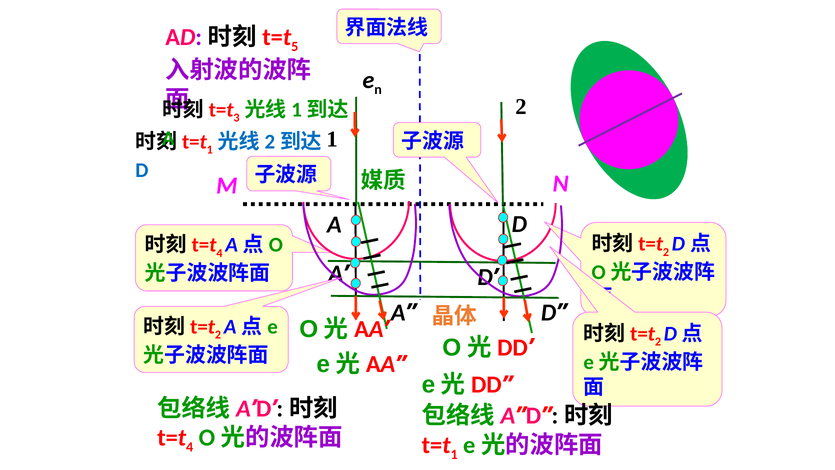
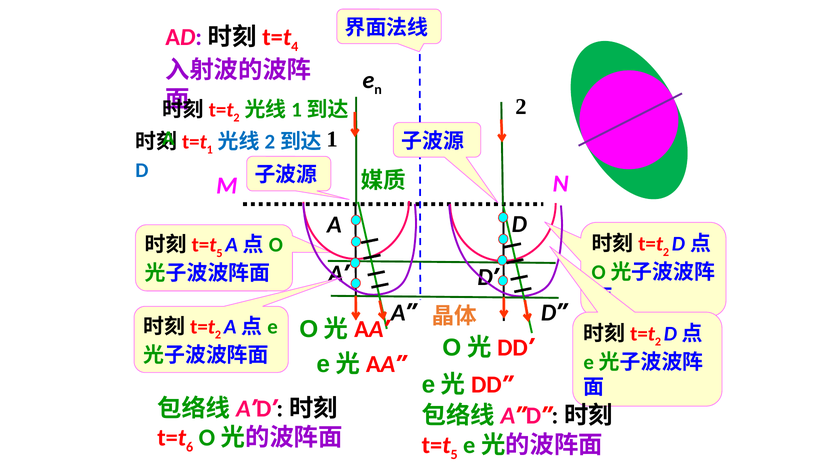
5: 5 -> 4
3 at (237, 118): 3 -> 2
4 at (219, 253): 4 -> 5
4 at (190, 447): 4 -> 6
1 at (454, 454): 1 -> 5
